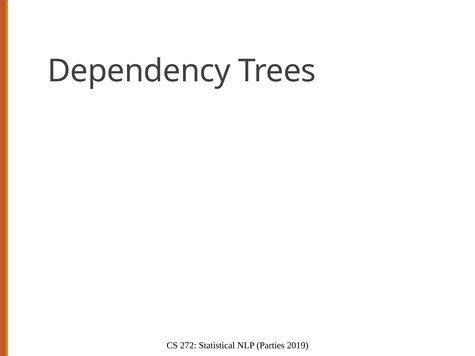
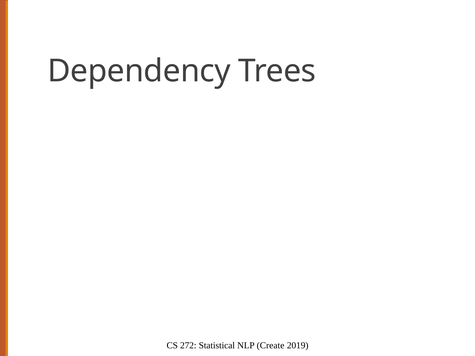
Parties: Parties -> Create
